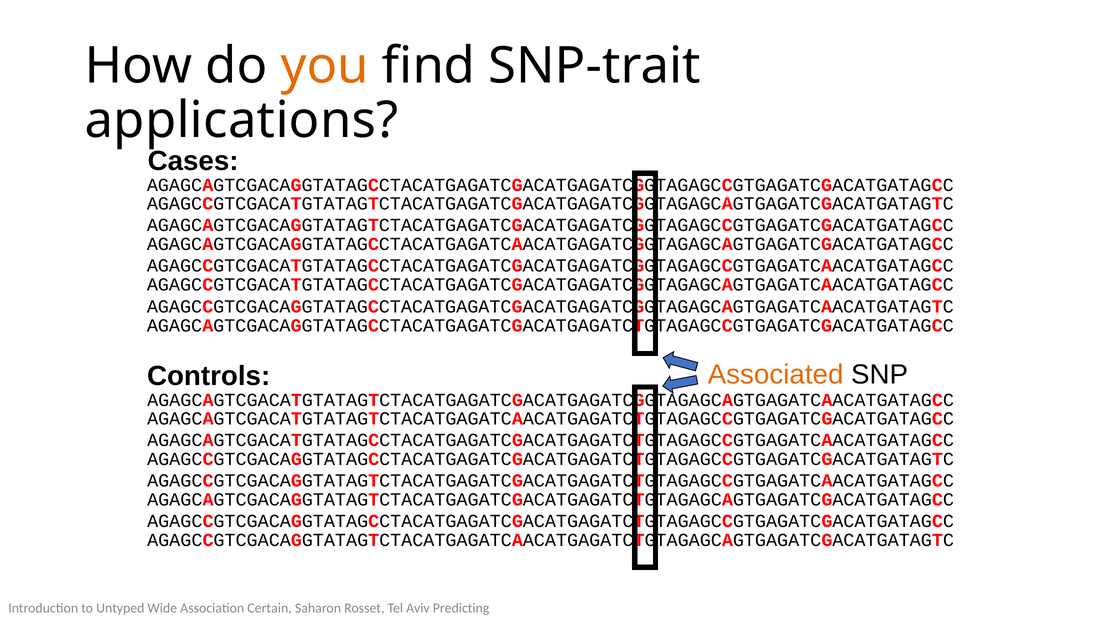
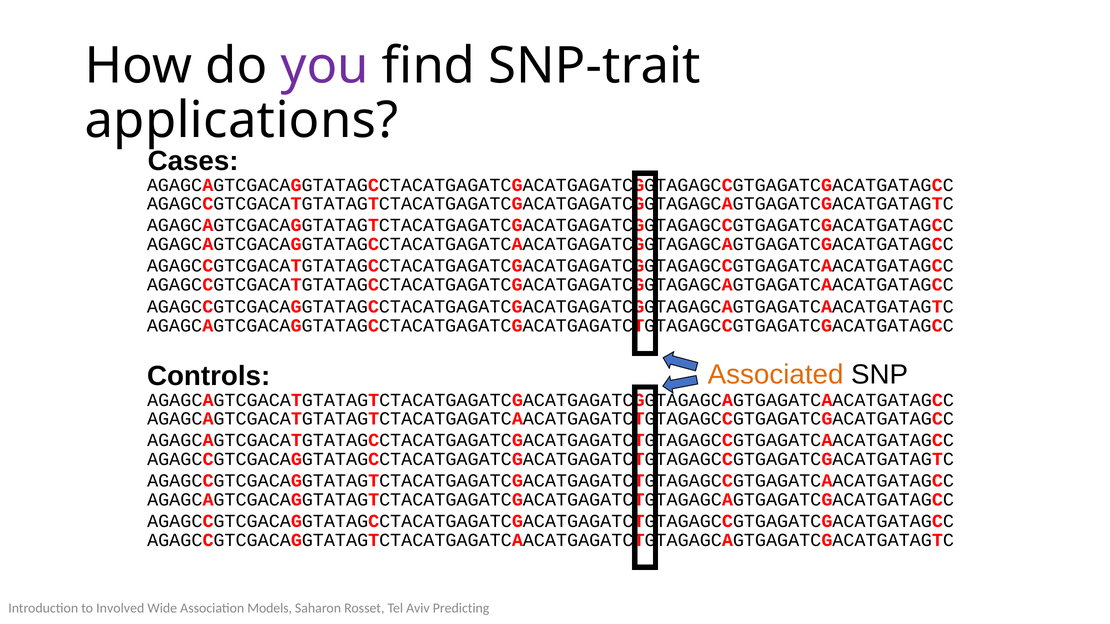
you colour: orange -> purple
Untyped: Untyped -> Involved
Certain: Certain -> Models
